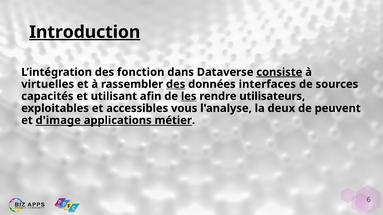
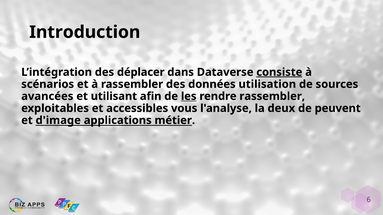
Introduction underline: present -> none
fonction: fonction -> déplacer
virtuelles: virtuelles -> scénarios
des at (176, 84) underline: present -> none
interfaces: interfaces -> utilisation
capacités: capacités -> avancées
rendre utilisateurs: utilisateurs -> rassembler
